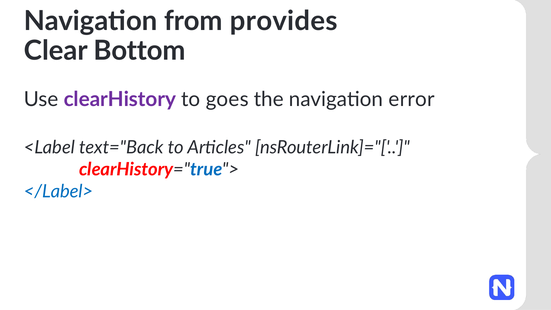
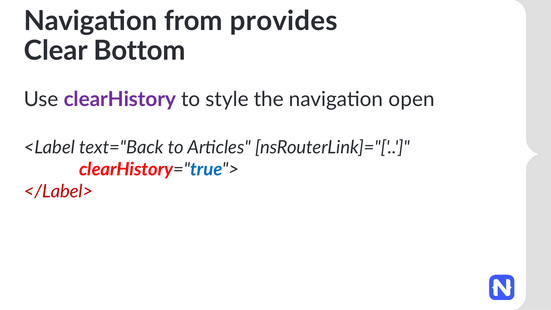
goes: goes -> style
error: error -> open
</Label> colour: blue -> red
